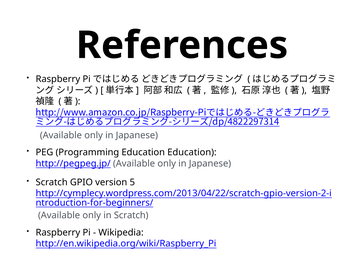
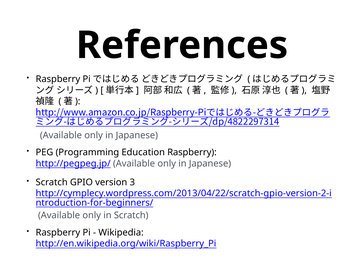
Education Education: Education -> Raspberry
5: 5 -> 3
